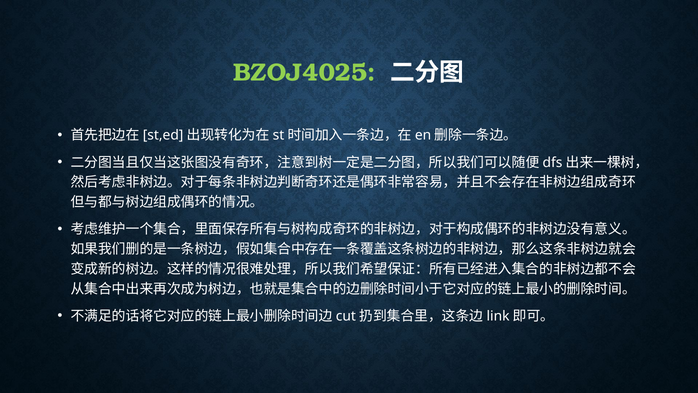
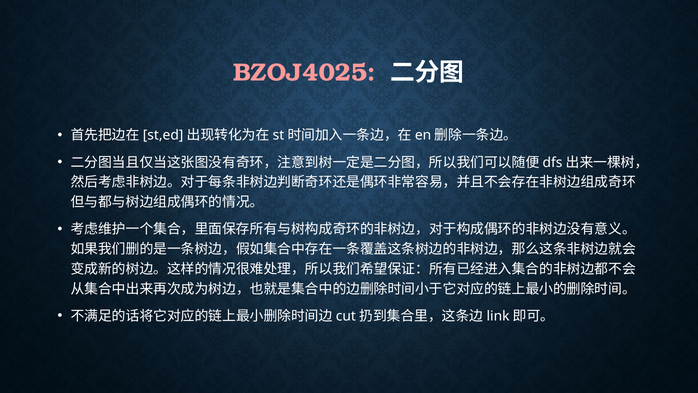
BZOJ4025 colour: light green -> pink
